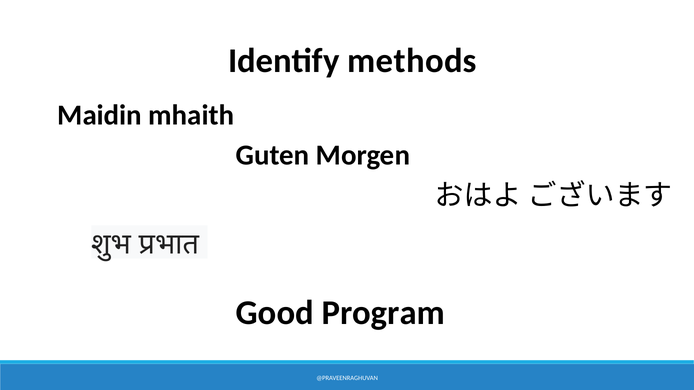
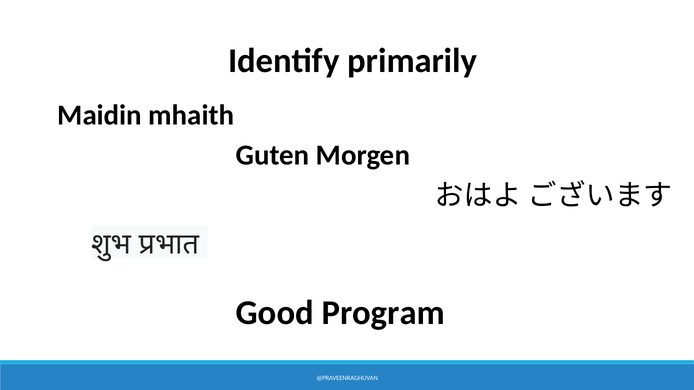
methods: methods -> primarily
